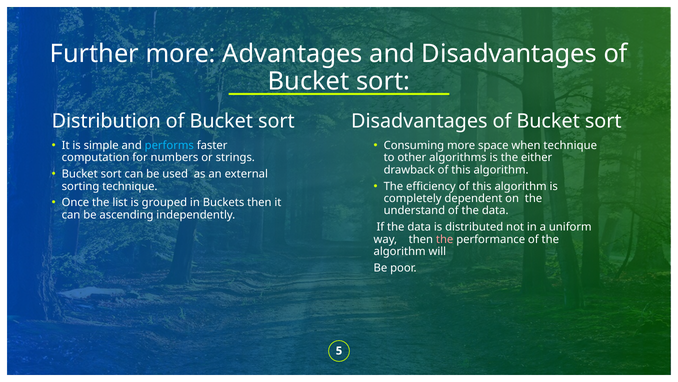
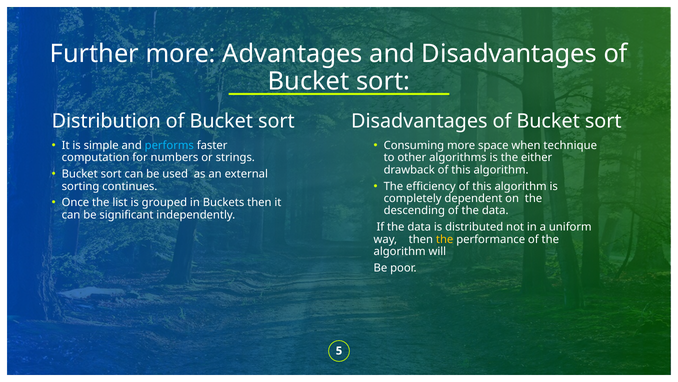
sorting technique: technique -> continues
understand: understand -> descending
ascending: ascending -> significant
the at (445, 239) colour: pink -> yellow
